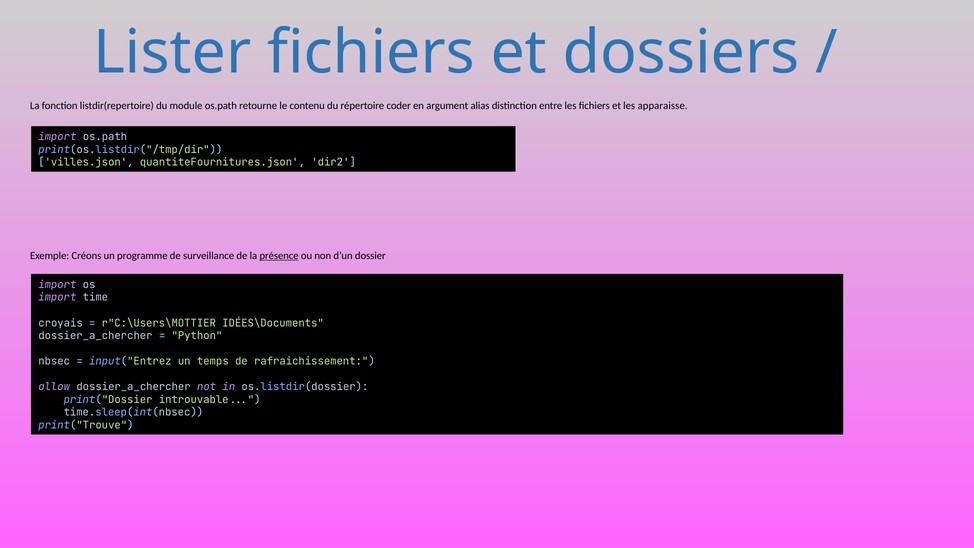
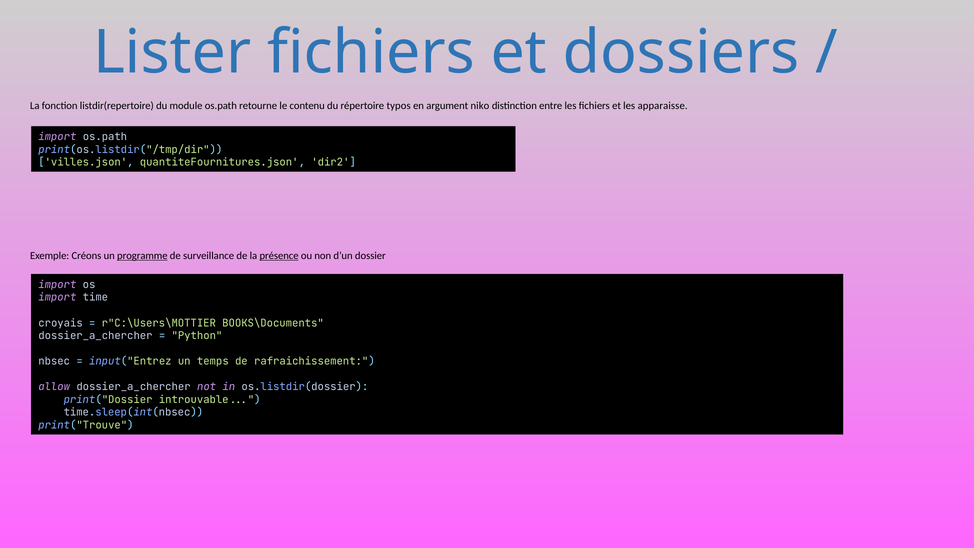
coder: coder -> typos
alias: alias -> niko
programme underline: none -> present
IDÉES\Documents: IDÉES\Documents -> BOOKS\Documents
